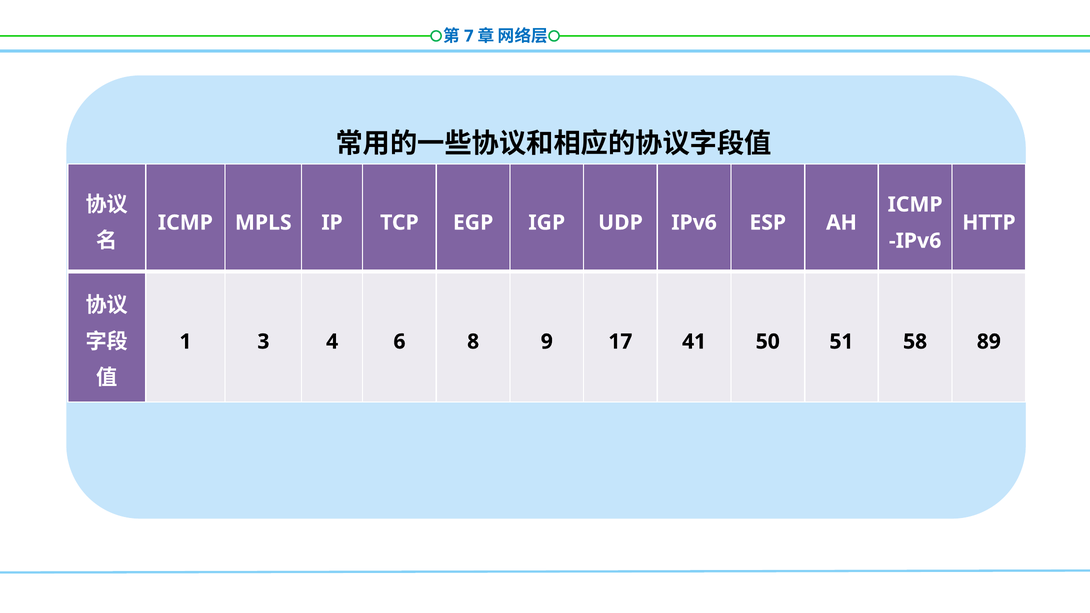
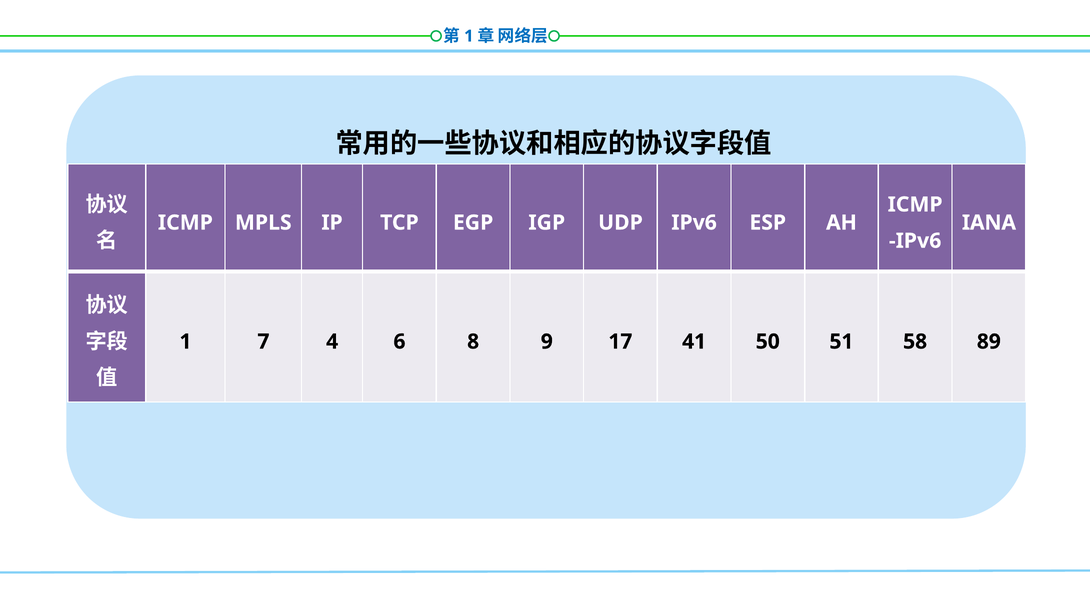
7 at (469, 36): 7 -> 1
HTTP: HTTP -> IANA
3: 3 -> 7
